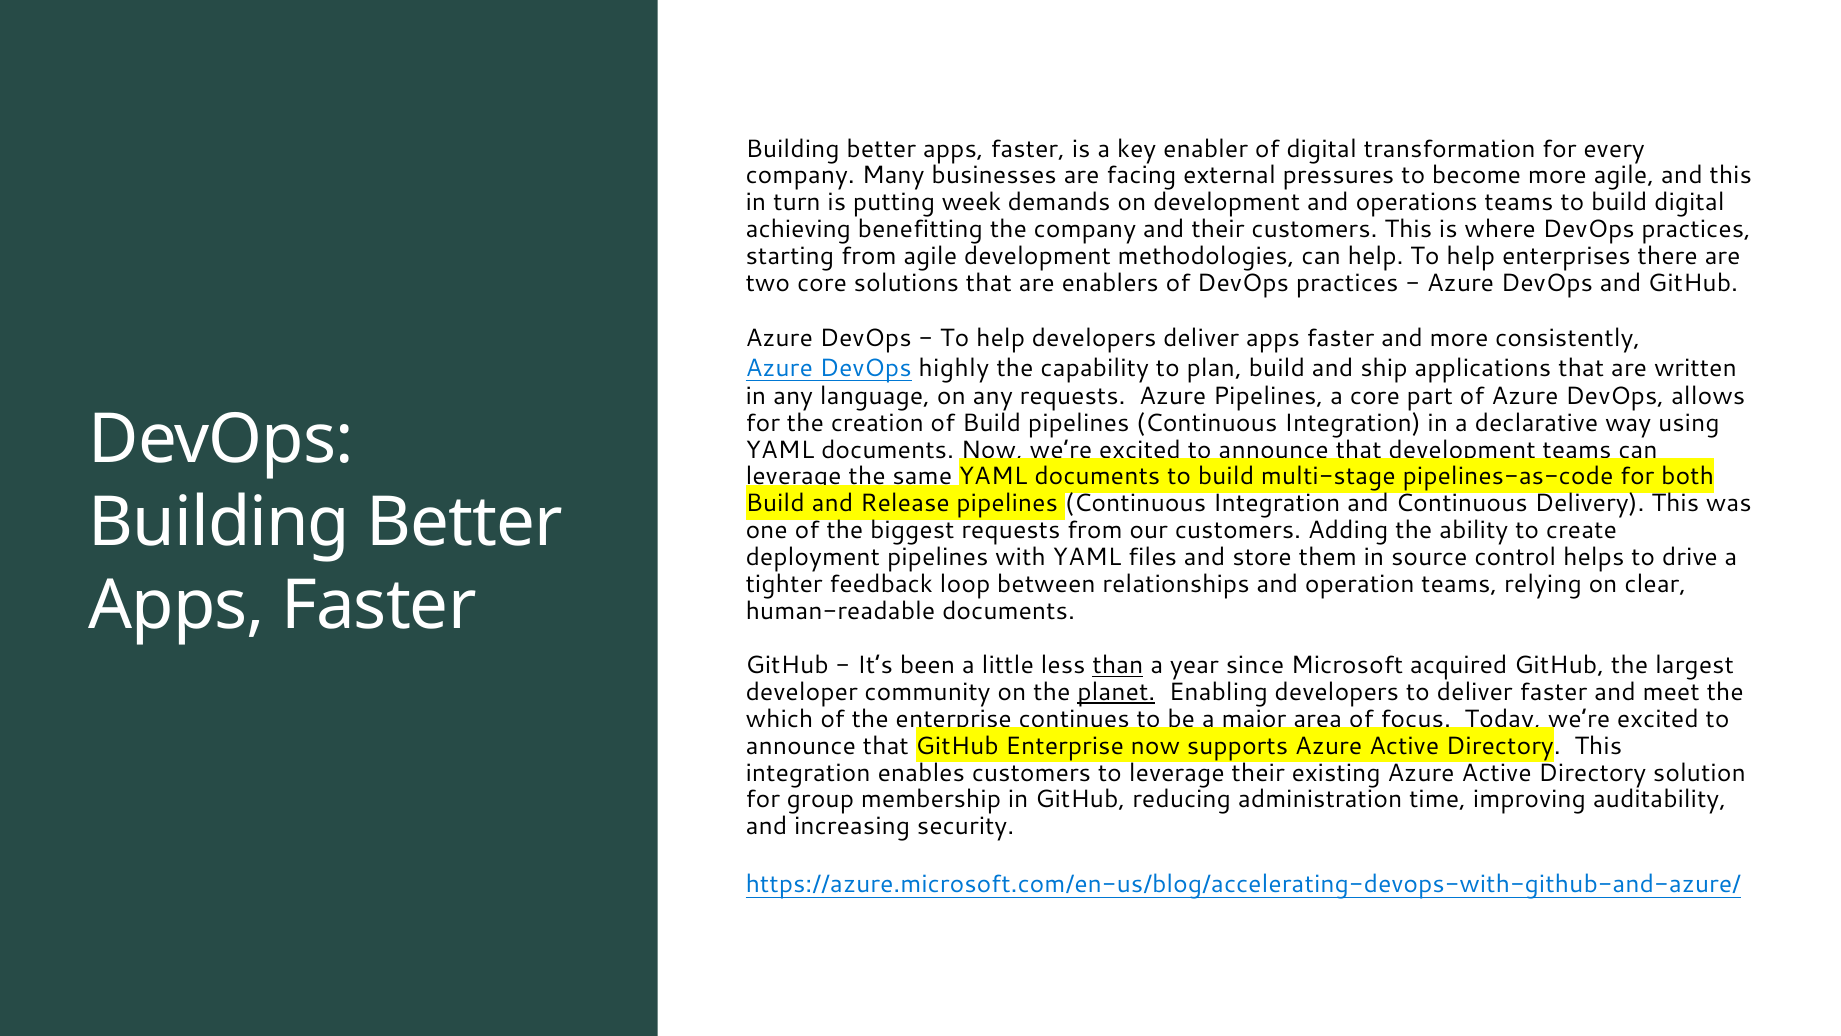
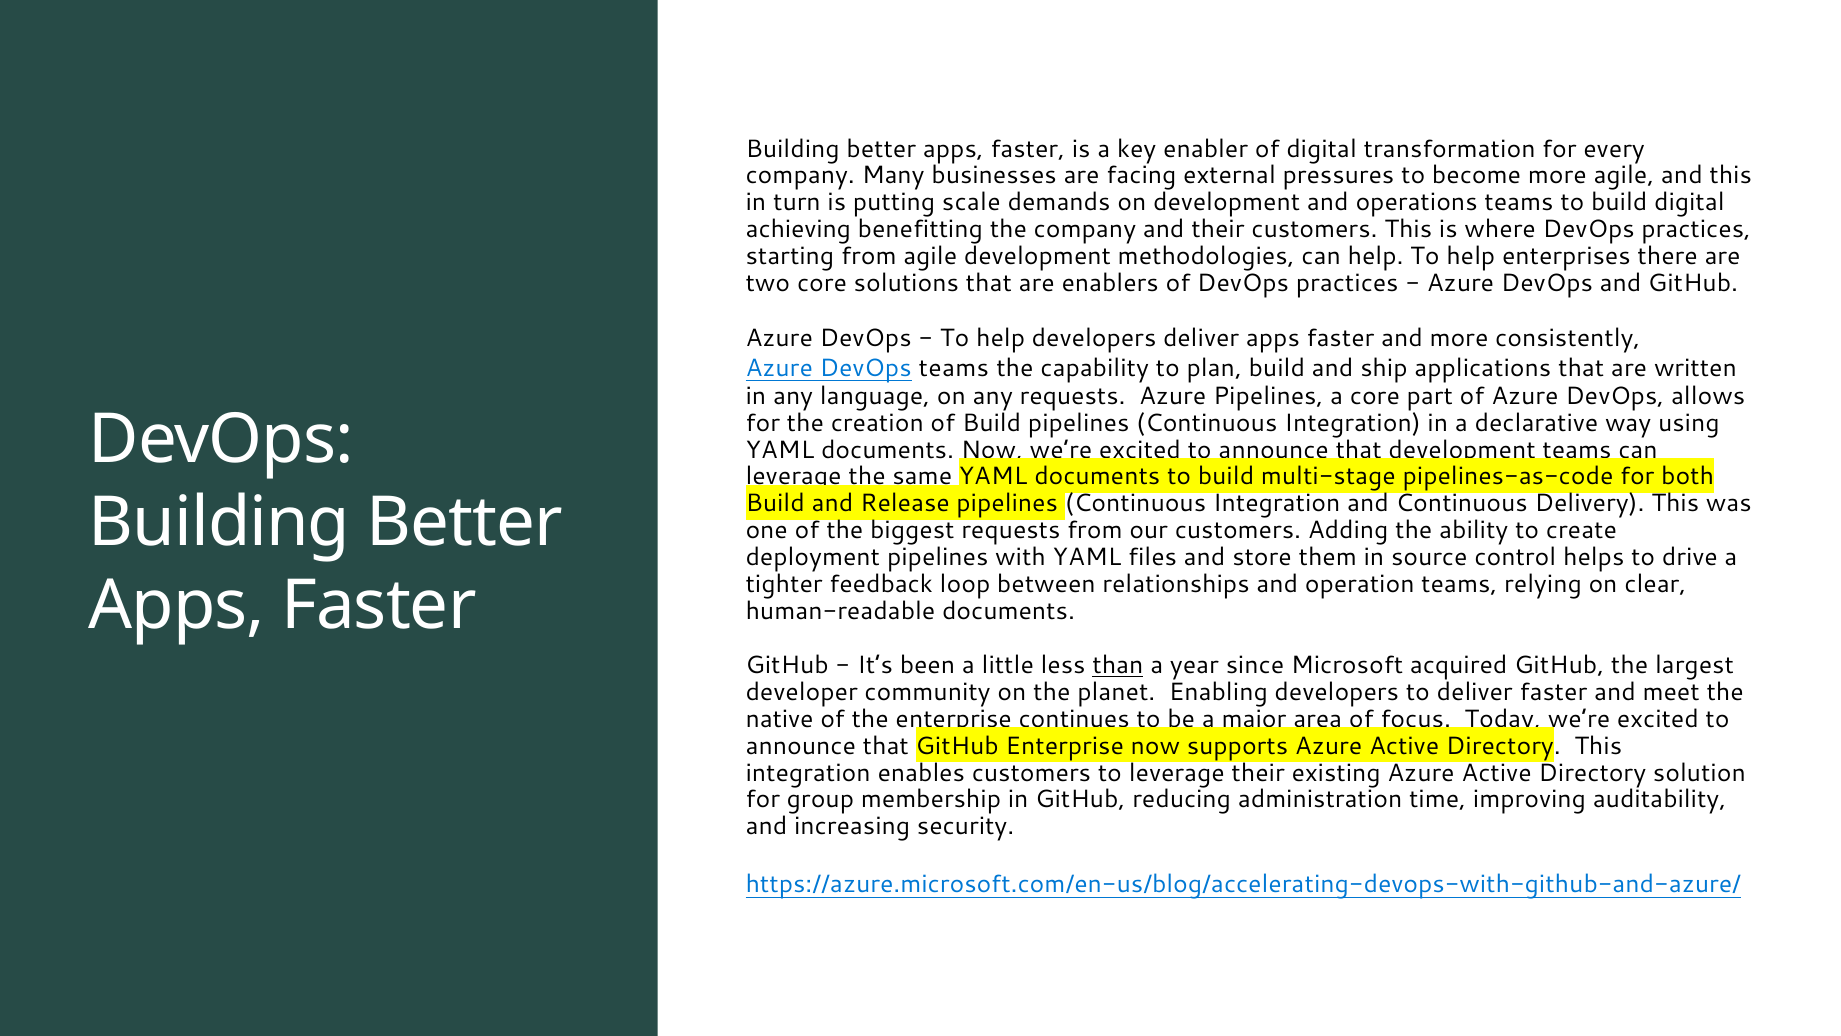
week: week -> scale
DevOps highly: highly -> teams
planet underline: present -> none
which: which -> native
